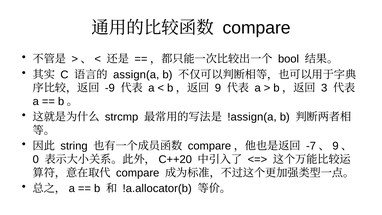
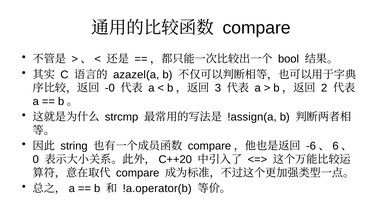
assign(a: assign(a -> azazel(a
-9: -9 -> -0
9 at (218, 88): 9 -> 3
3: 3 -> 2
-7: -7 -> -6
9 at (335, 146): 9 -> 6
!a.allocator(b: !a.allocator(b -> !a.operator(b
